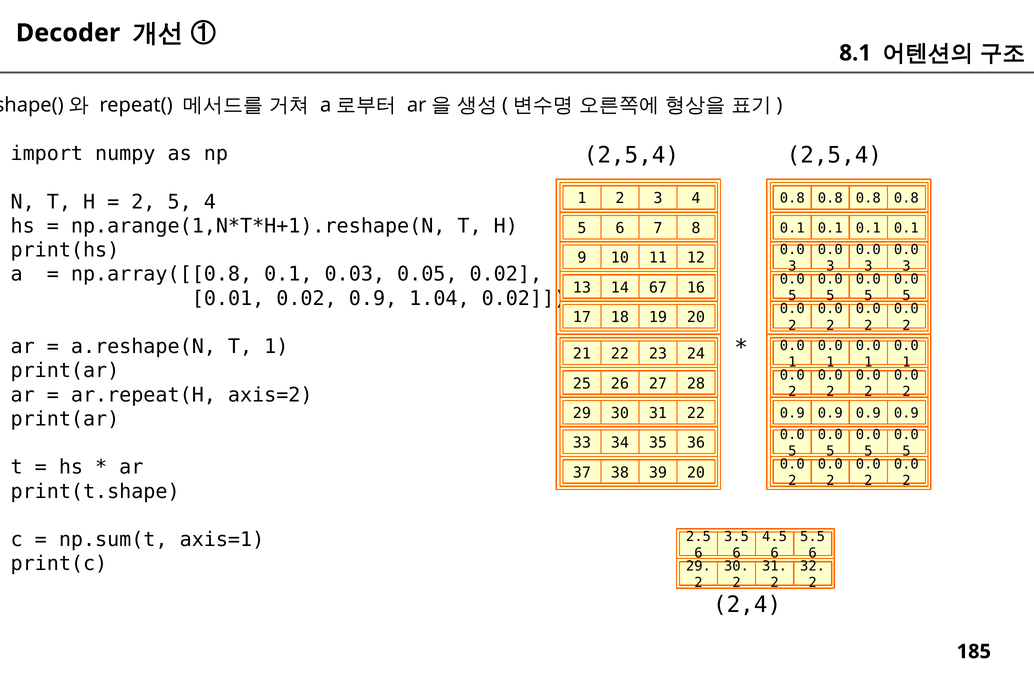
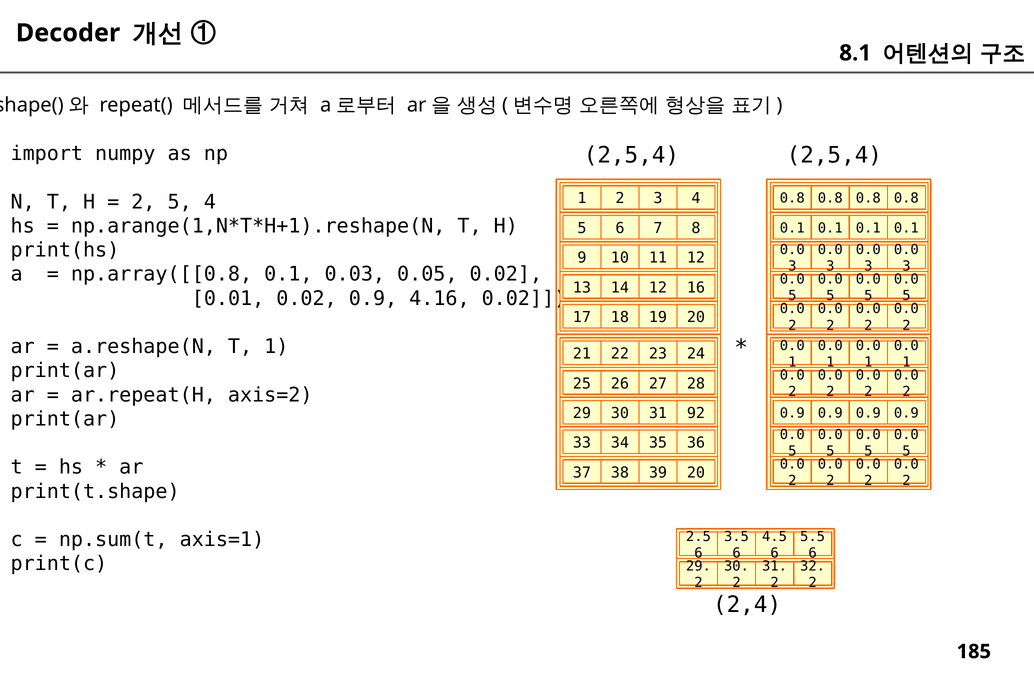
14 67: 67 -> 12
1.04: 1.04 -> 4.16
31 22: 22 -> 92
